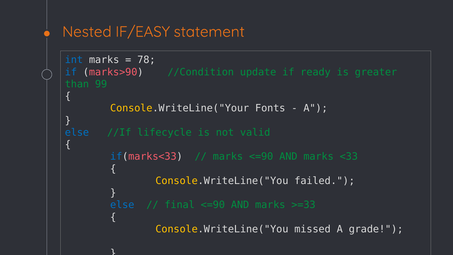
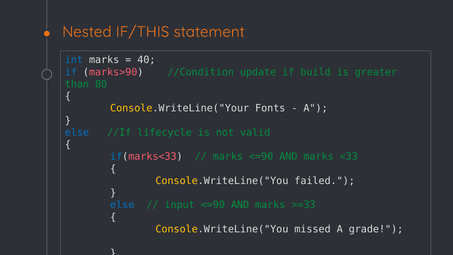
IF/EASY: IF/EASY -> IF/THIS
78: 78 -> 40
ready: ready -> build
99: 99 -> 80
final: final -> input
